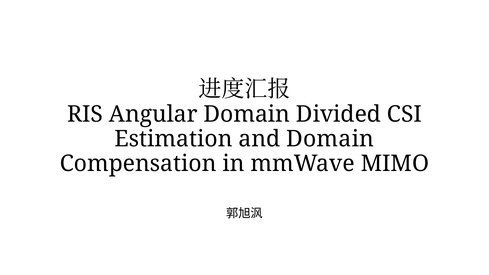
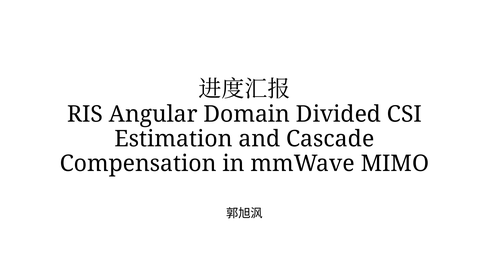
and Domain: Domain -> Cascade
